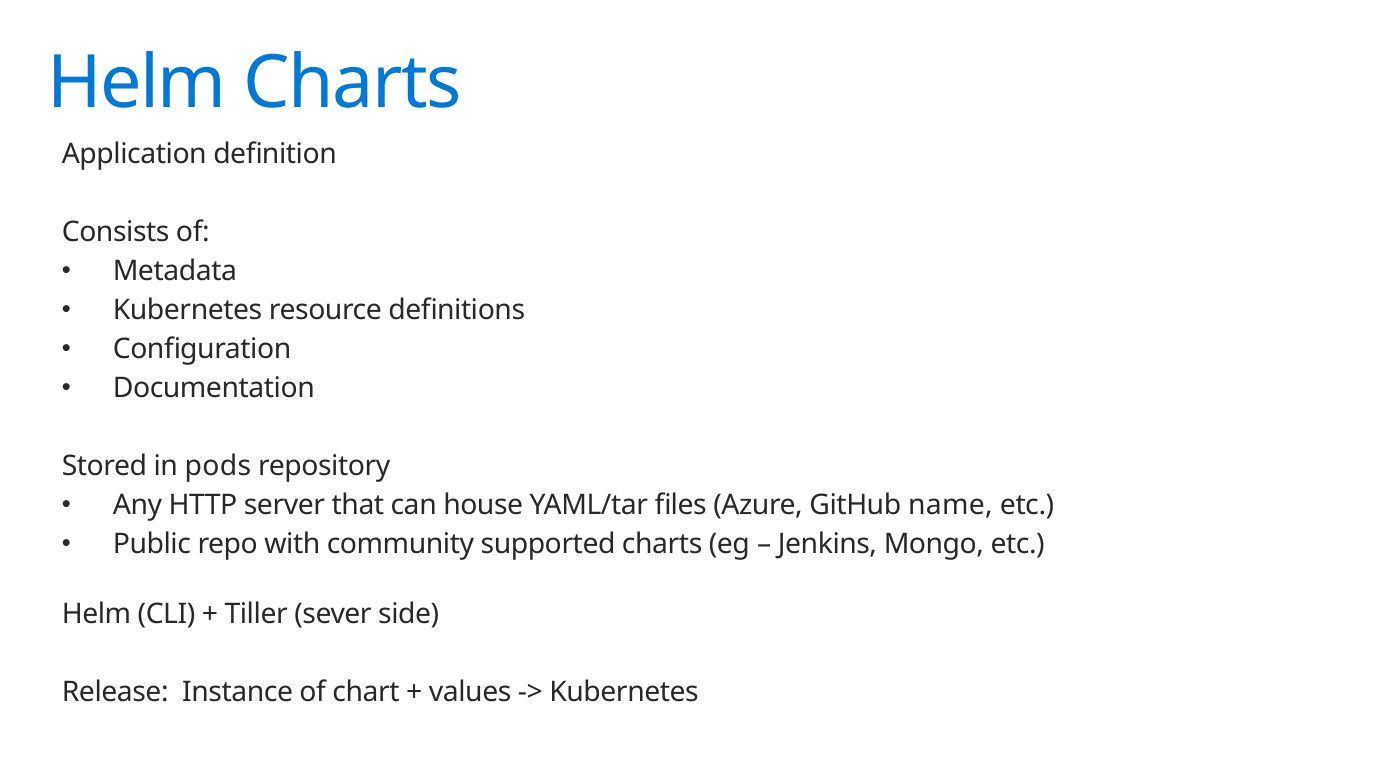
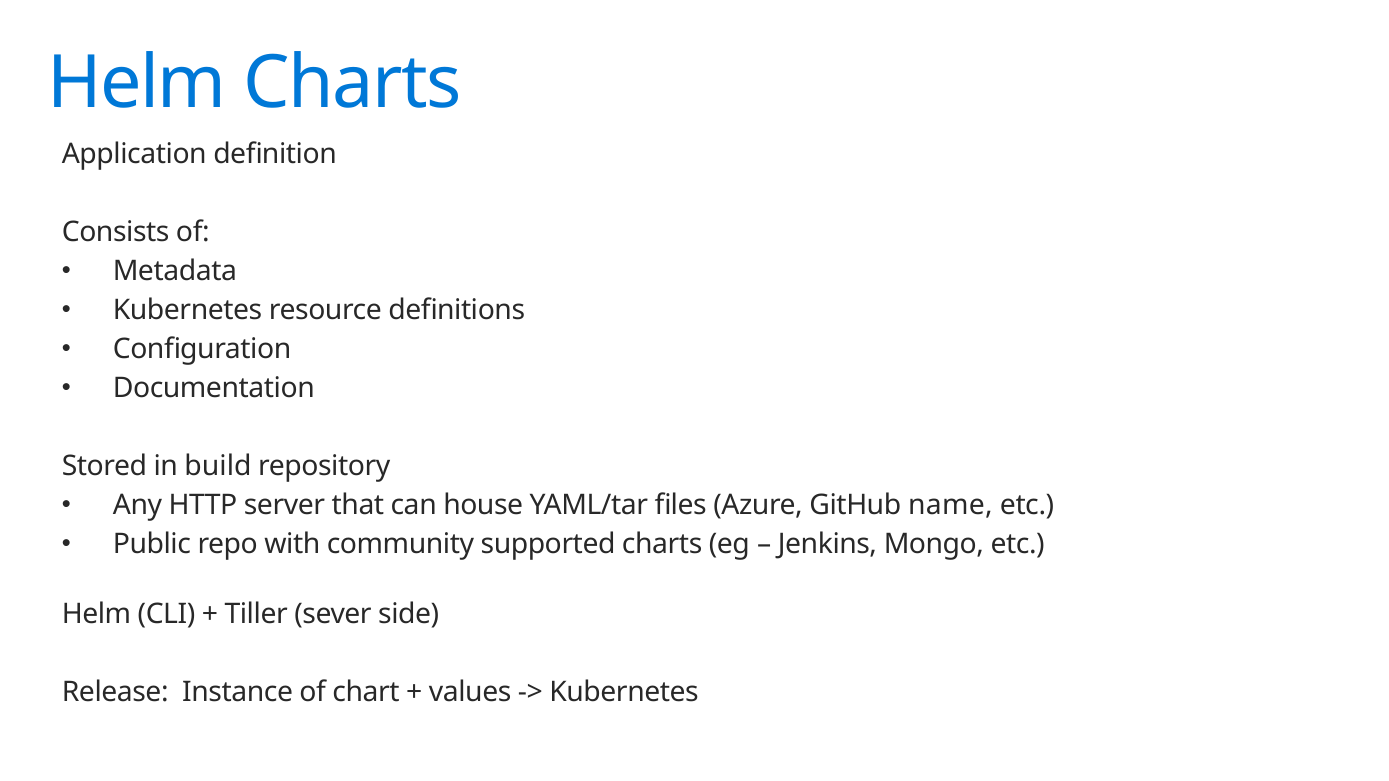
pods: pods -> build
